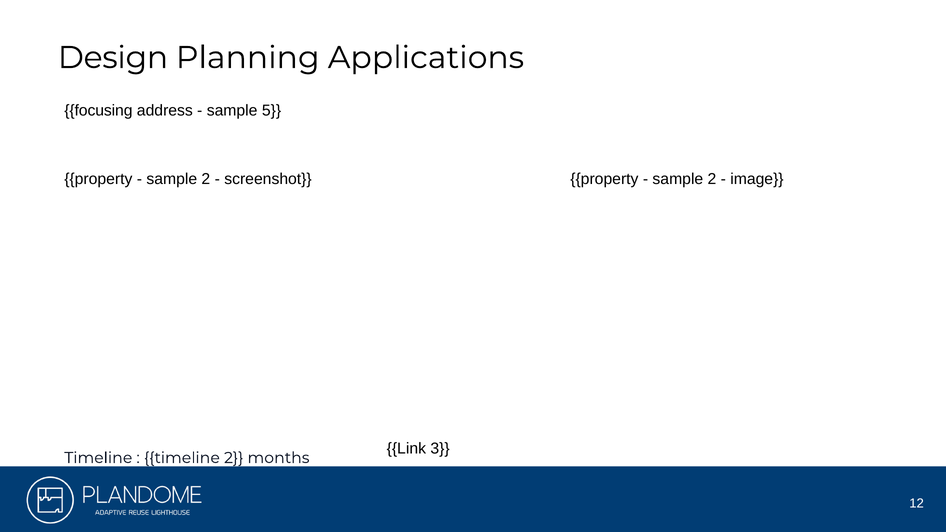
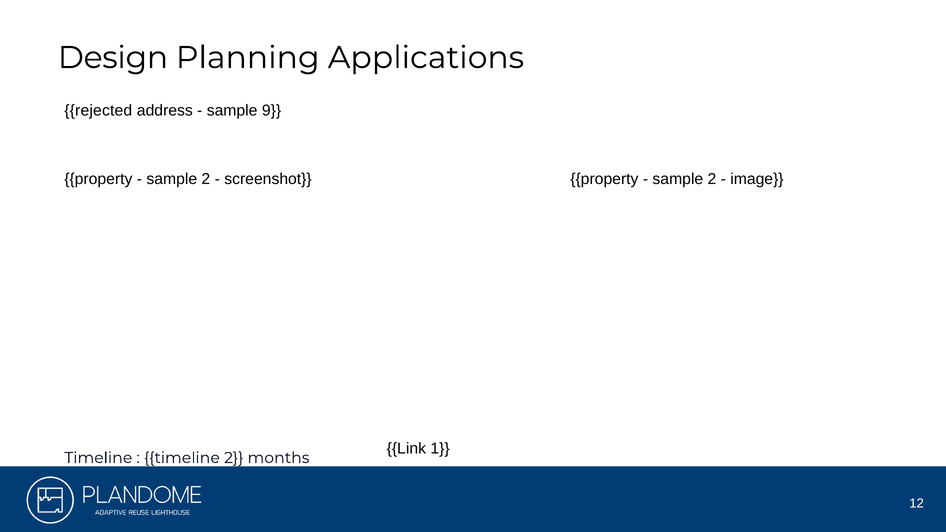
focusing: focusing -> rejected
5: 5 -> 9
3: 3 -> 1
